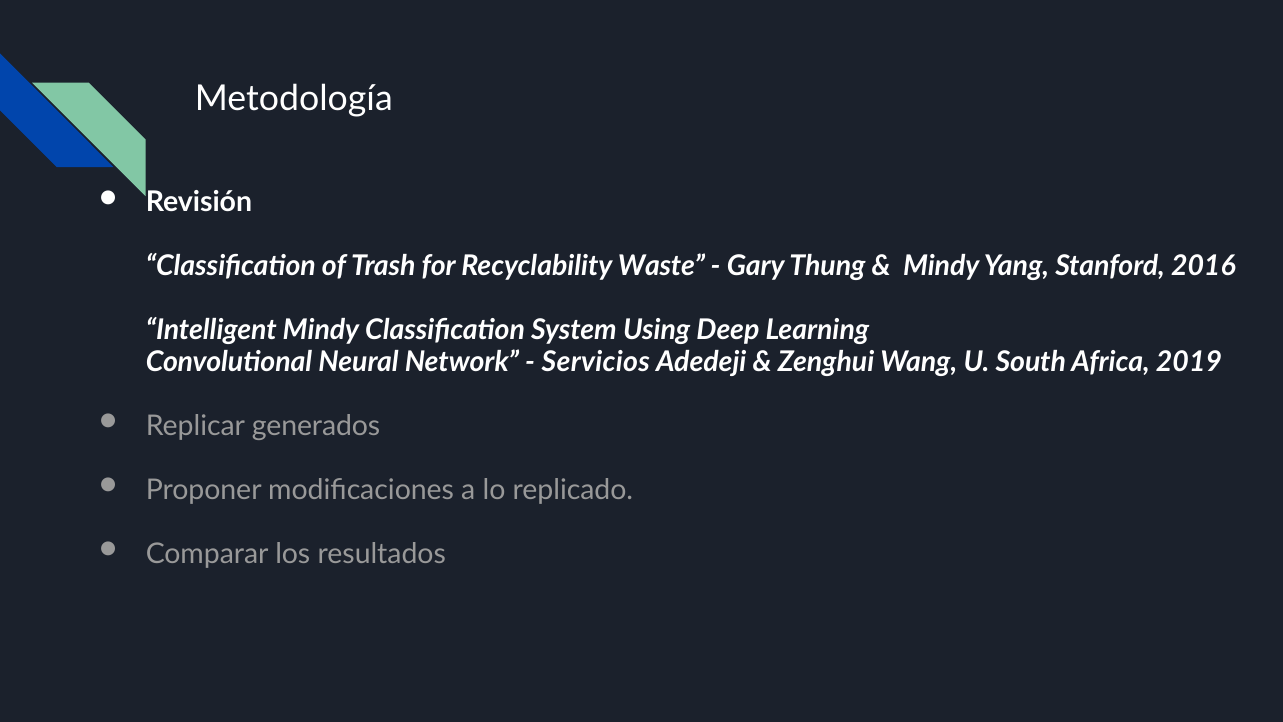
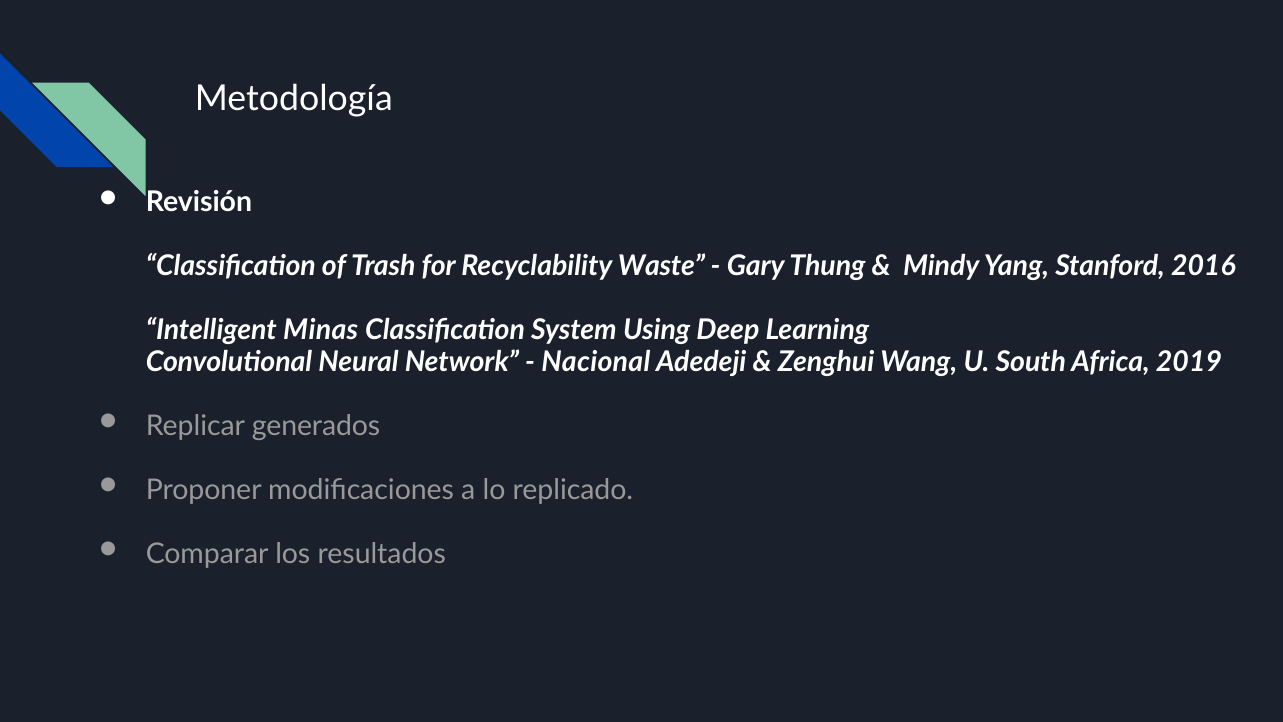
Intelligent Mindy: Mindy -> Minas
Servicios: Servicios -> Nacional
